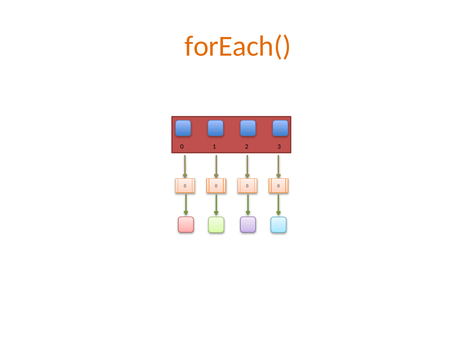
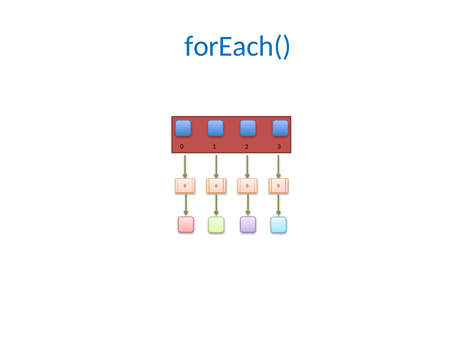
forEach( colour: orange -> blue
